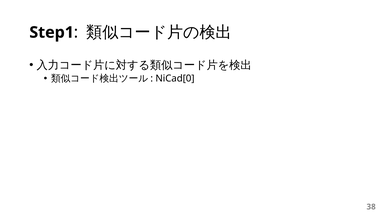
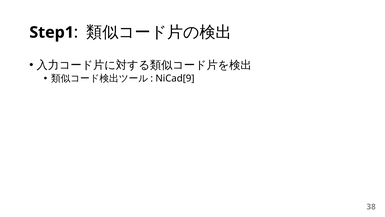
NiCad[0: NiCad[0 -> NiCad[9
